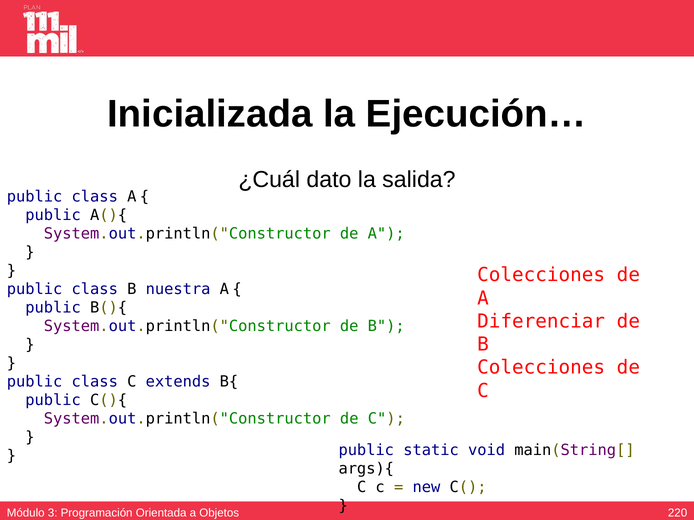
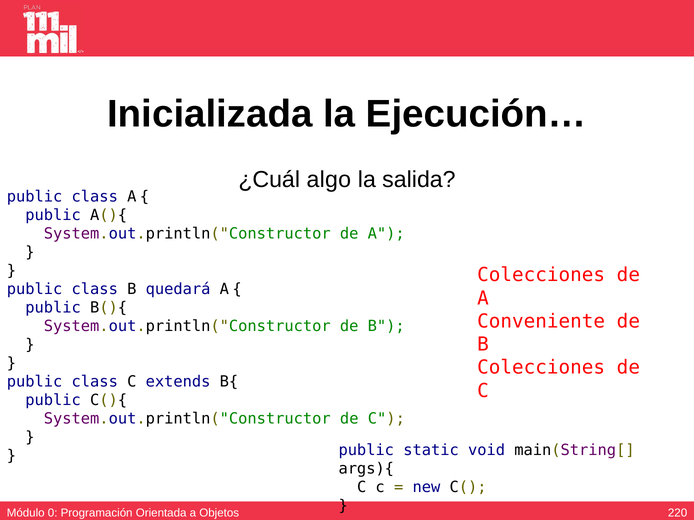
dato: dato -> algo
nuestra: nuestra -> quedará
Diferenciar: Diferenciar -> Conveniente
3: 3 -> 0
